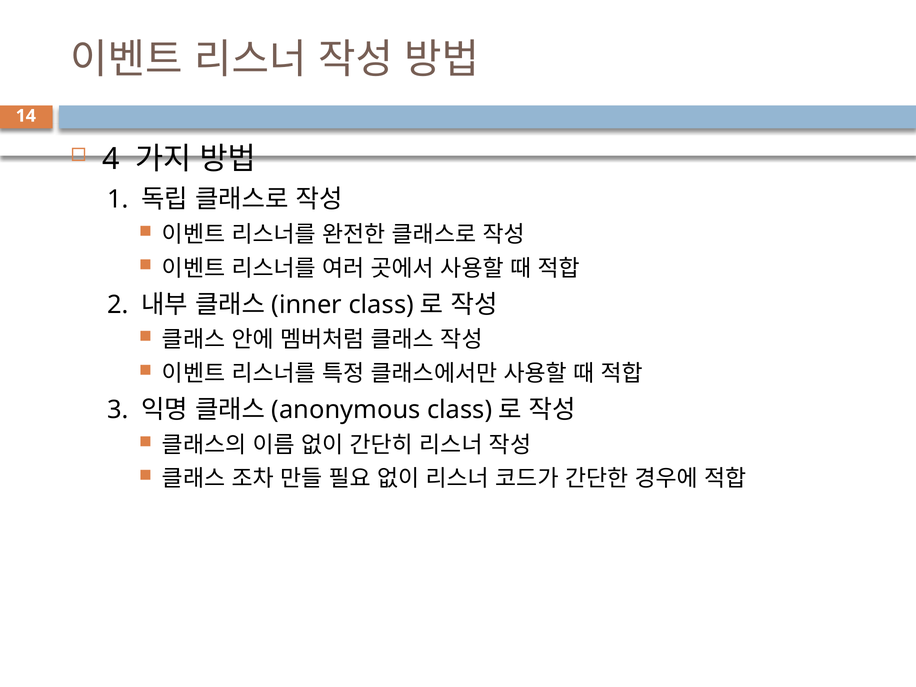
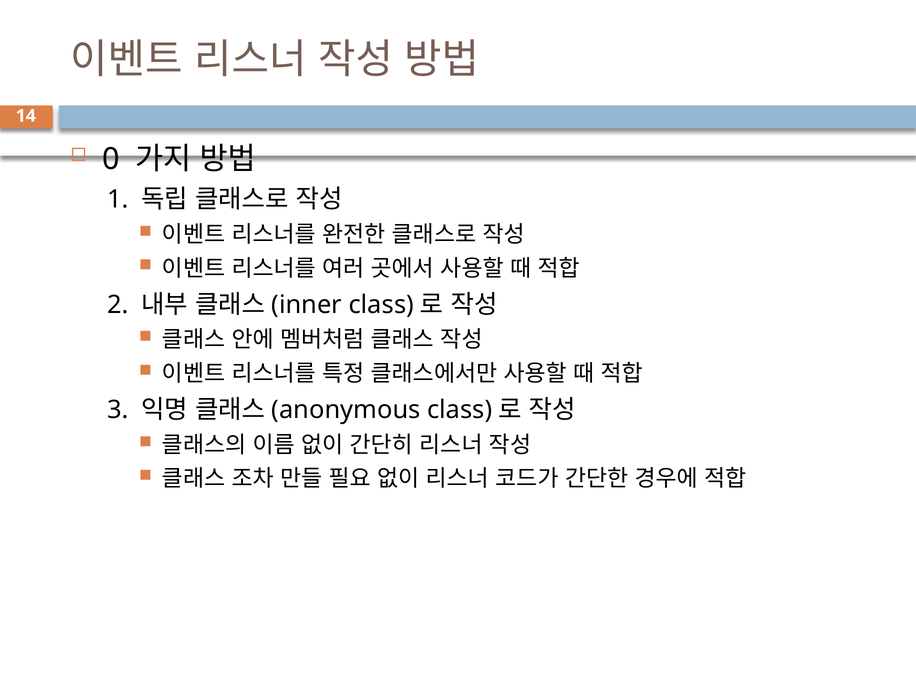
4: 4 -> 0
